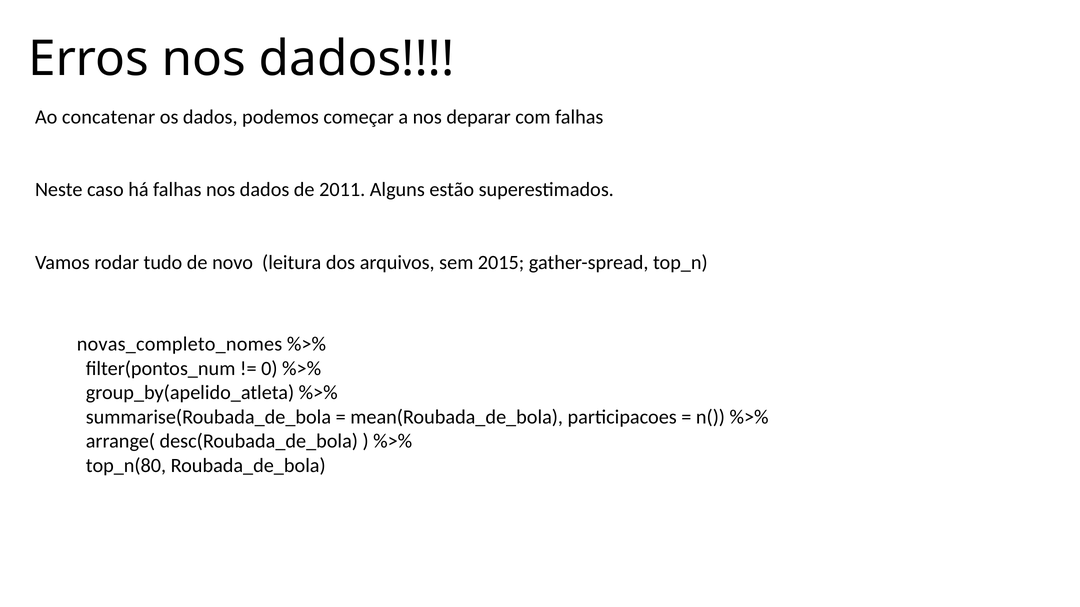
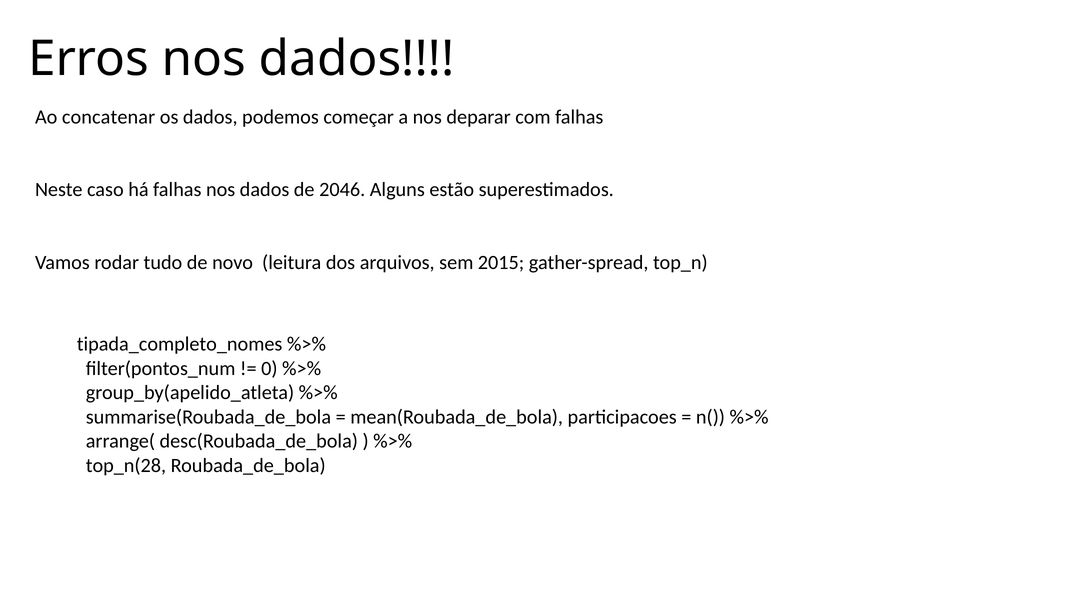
2011: 2011 -> 2046
novas_completo_nomes: novas_completo_nomes -> tipada_completo_nomes
top_n(80: top_n(80 -> top_n(28
